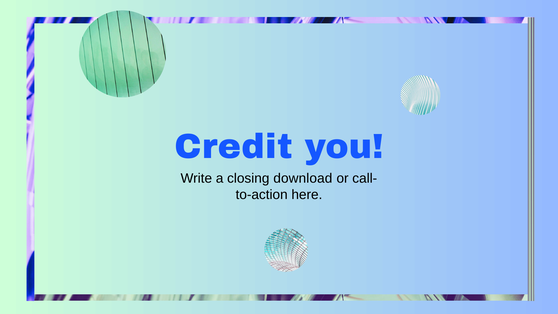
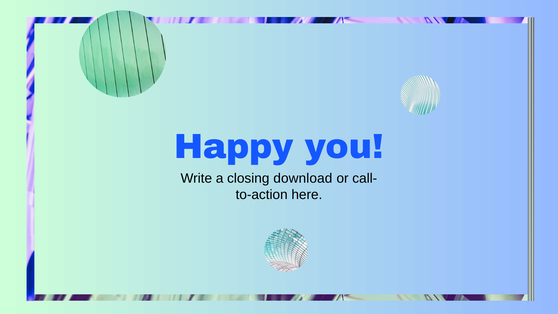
Credit: Credit -> Happy
